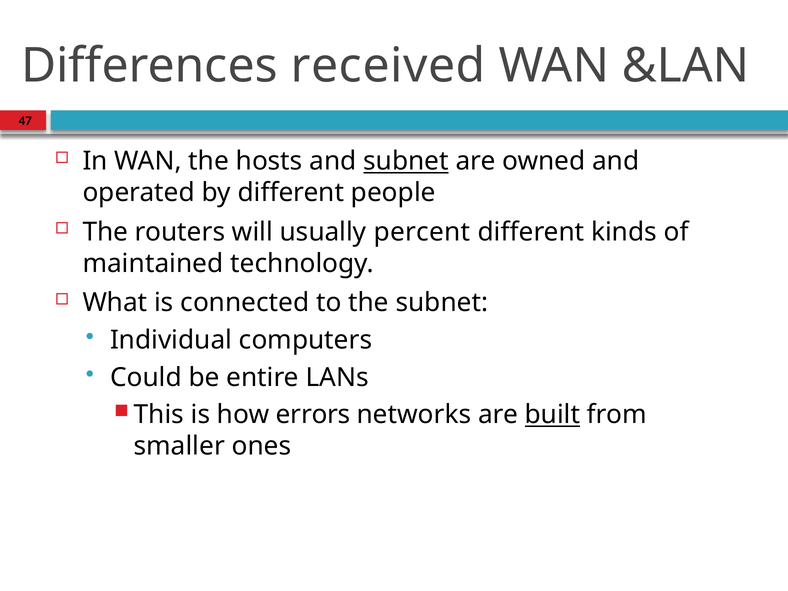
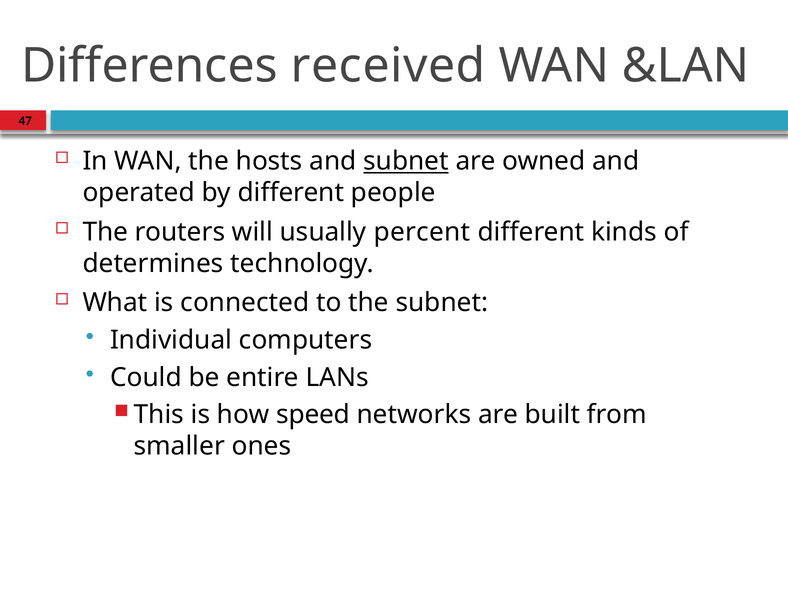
maintained: maintained -> determines
errors: errors -> speed
built underline: present -> none
